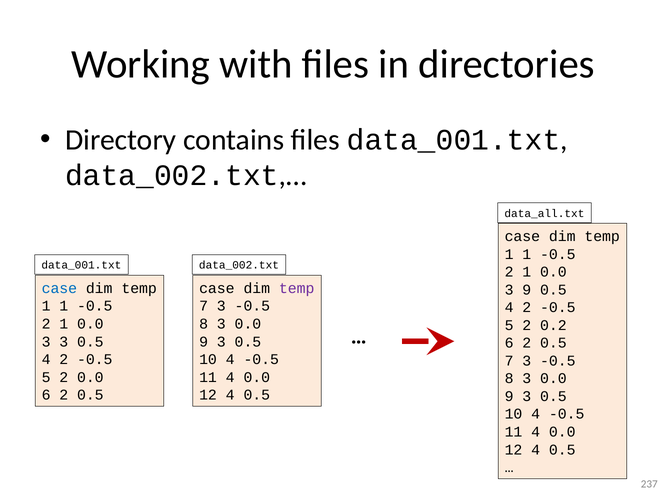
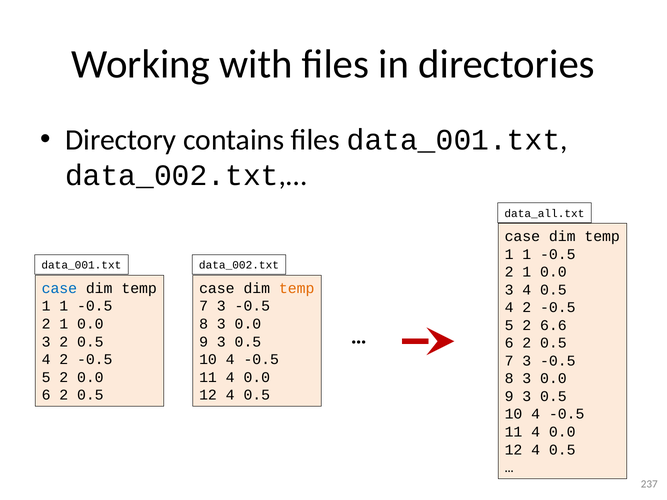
temp at (297, 288) colour: purple -> orange
3 9: 9 -> 4
0.2: 0.2 -> 6.6
3 3: 3 -> 2
